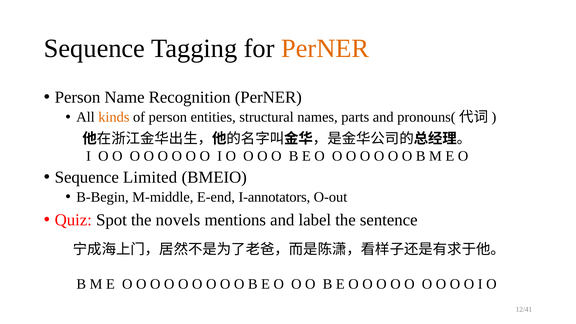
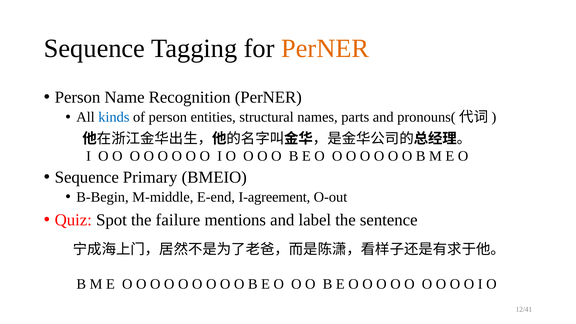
kinds colour: orange -> blue
Limited: Limited -> Primary
I-annotators: I-annotators -> I-agreement
novels: novels -> failure
